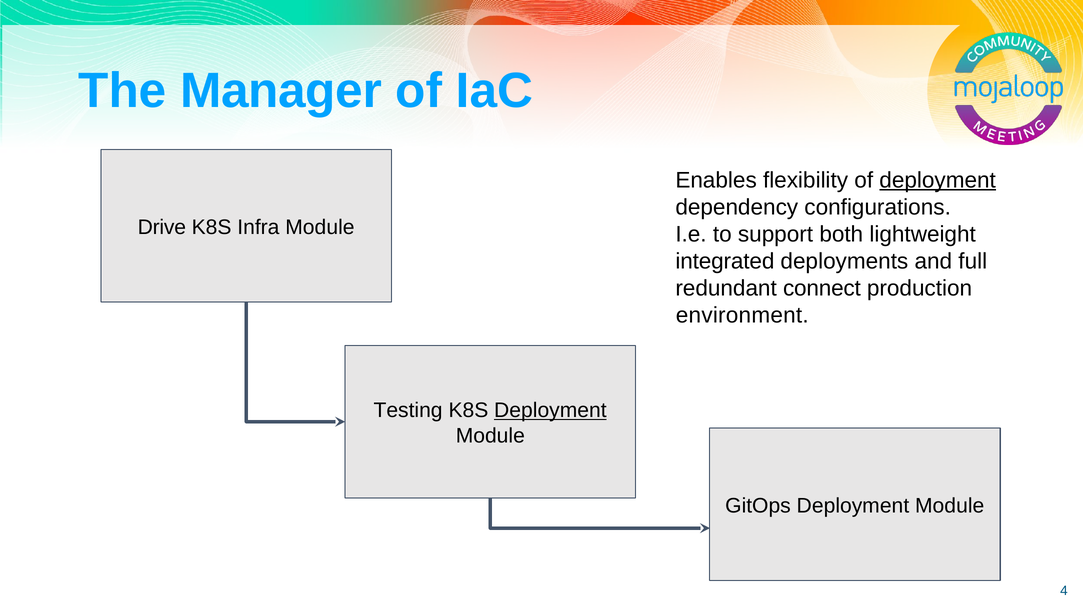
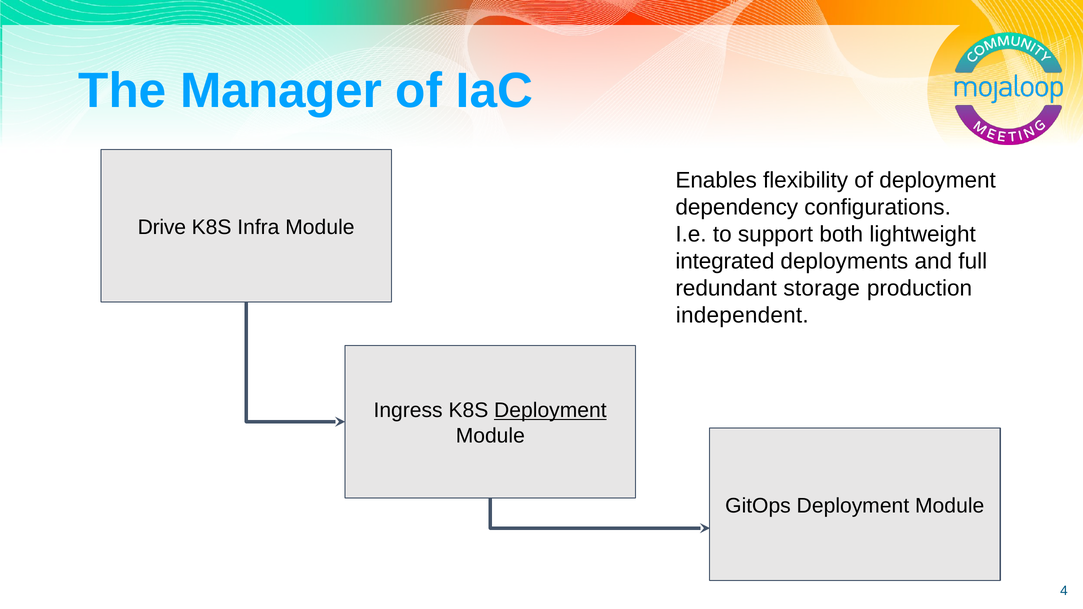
deployment at (938, 180) underline: present -> none
connect: connect -> storage
environment: environment -> independent
Testing: Testing -> Ingress
